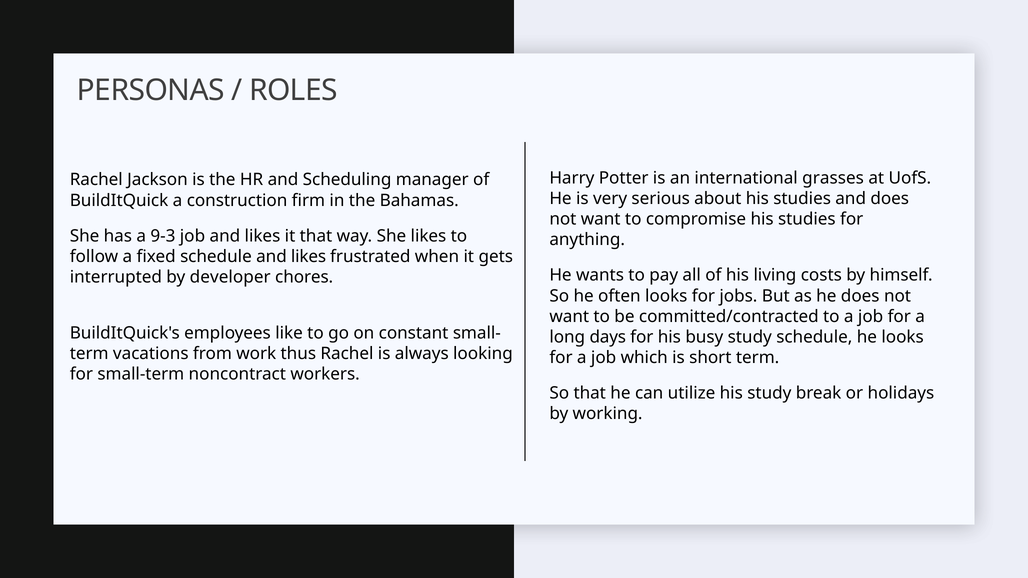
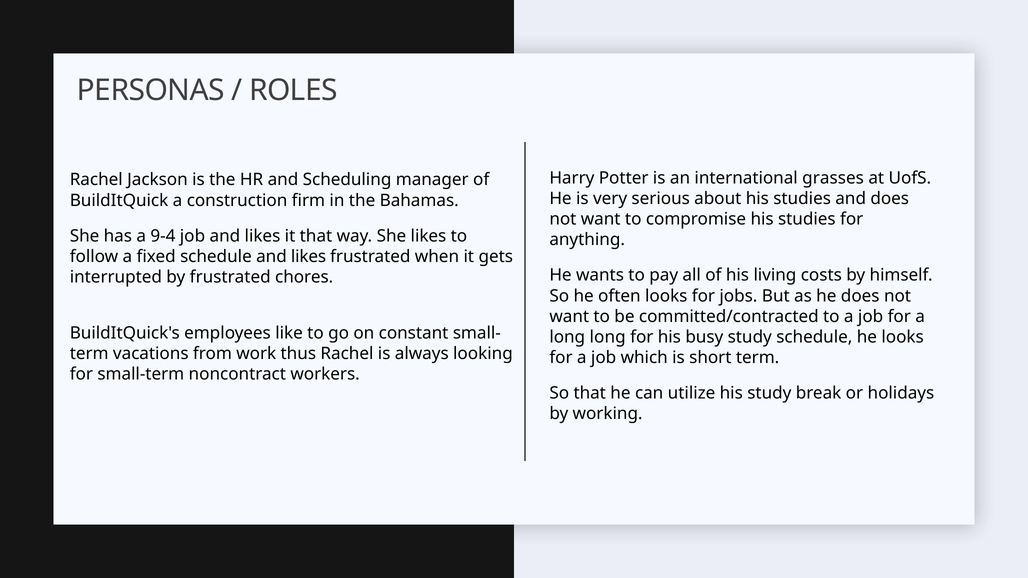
9-3: 9-3 -> 9-4
by developer: developer -> frustrated
long days: days -> long
